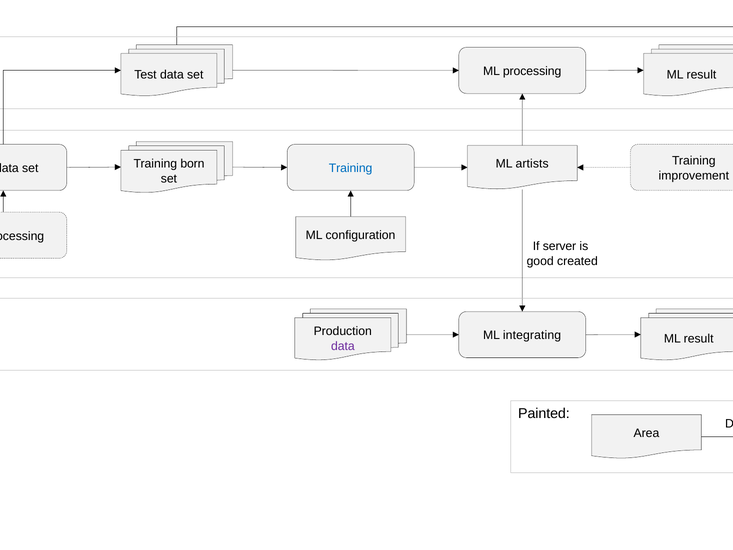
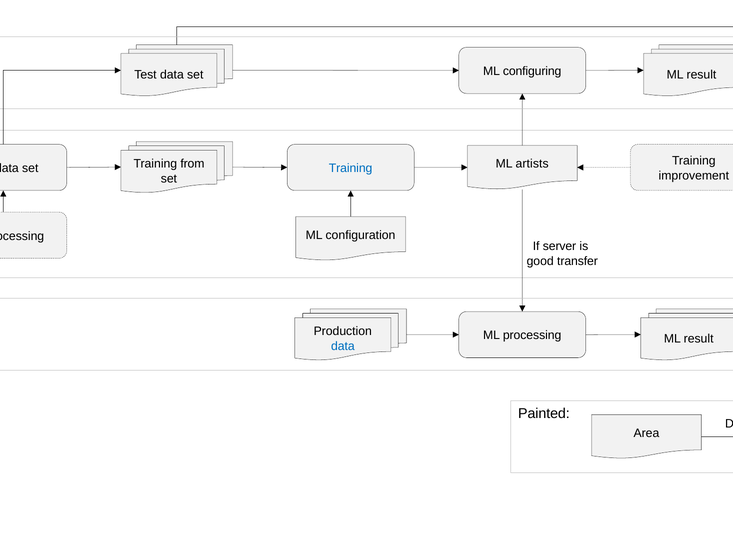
processing: processing -> configuring
born: born -> from
created: created -> transfer
integrating: integrating -> processing
data at (343, 346) colour: purple -> blue
